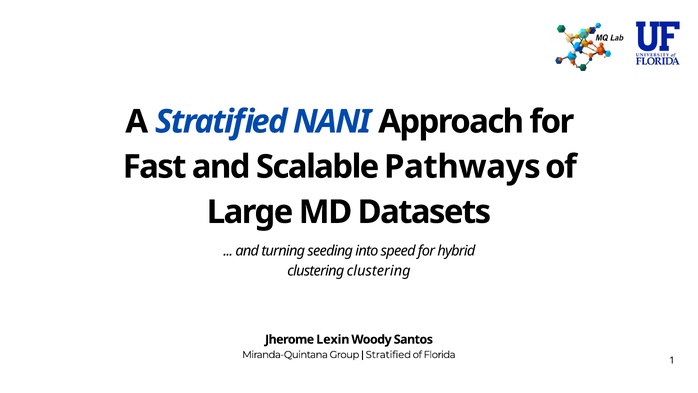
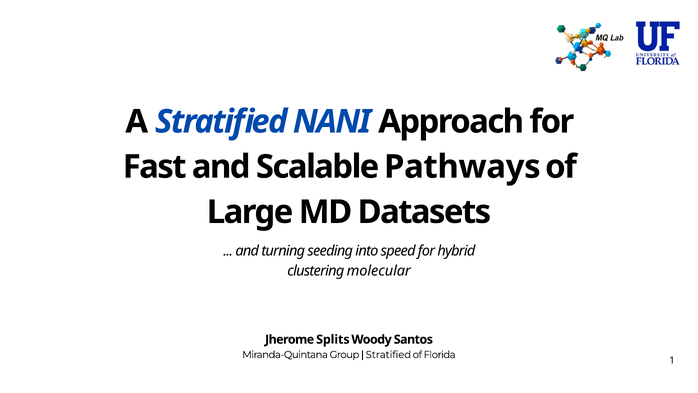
clustering clustering: clustering -> molecular
Lexin: Lexin -> Splits
